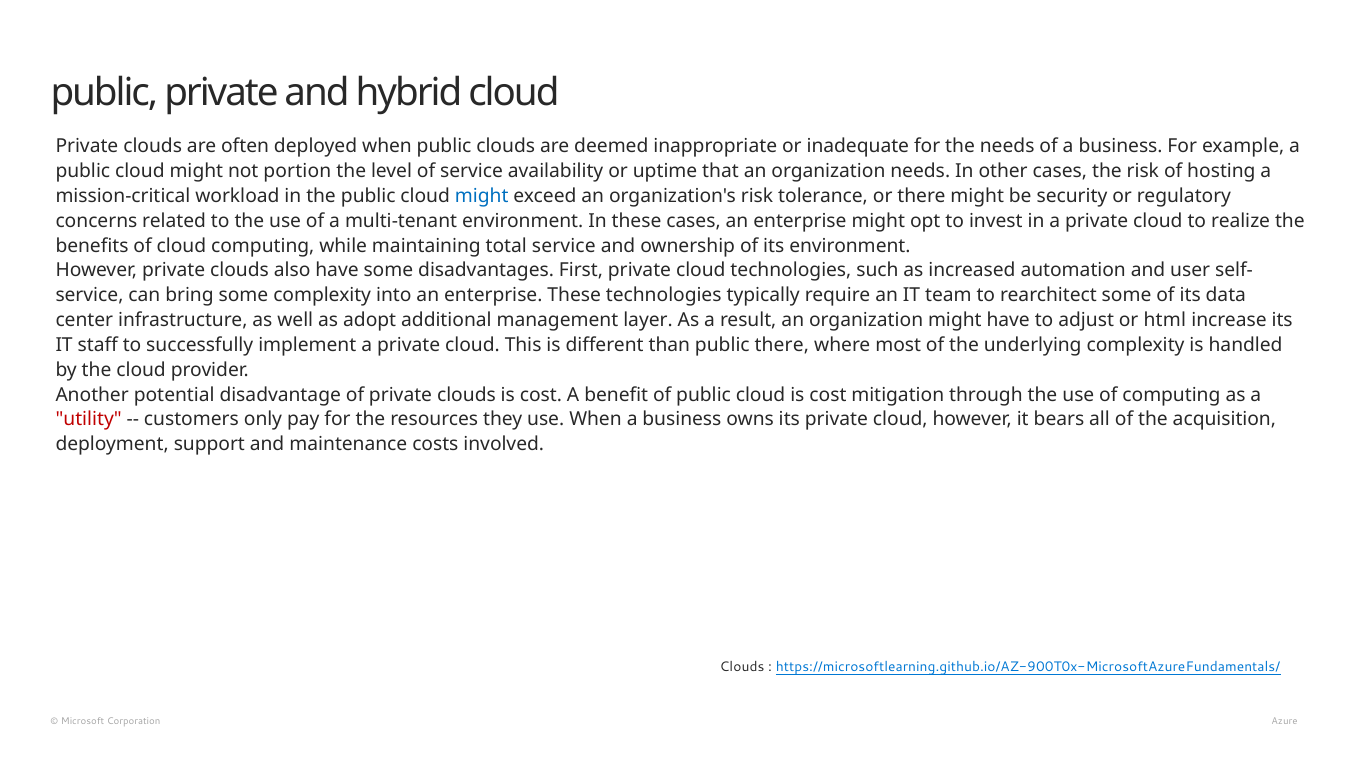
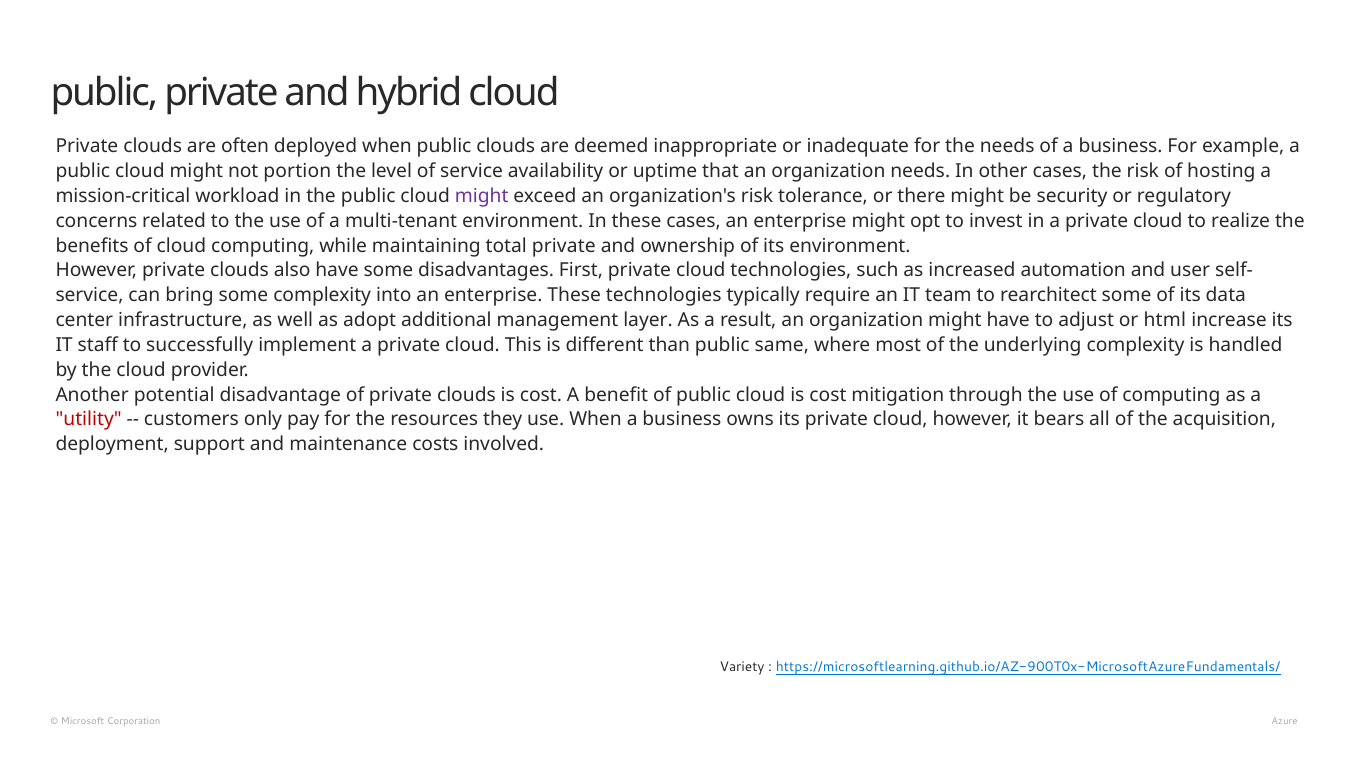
might at (482, 196) colour: blue -> purple
total service: service -> private
public there: there -> same
Clouds at (742, 667): Clouds -> Variety
